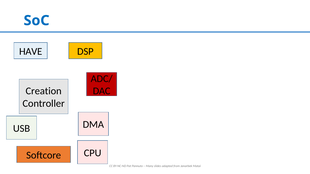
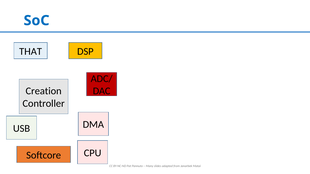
HAVE: HAVE -> THAT
